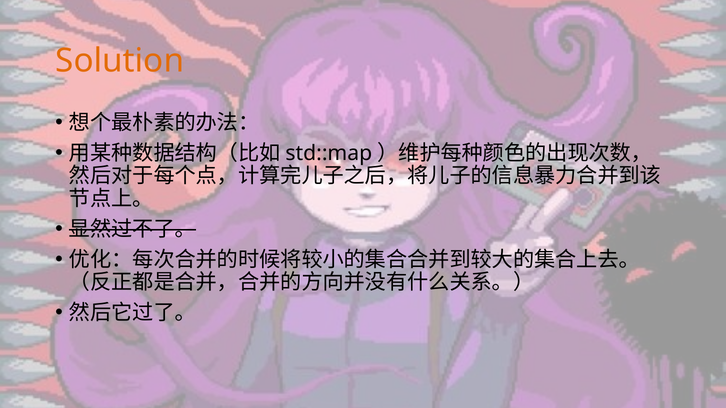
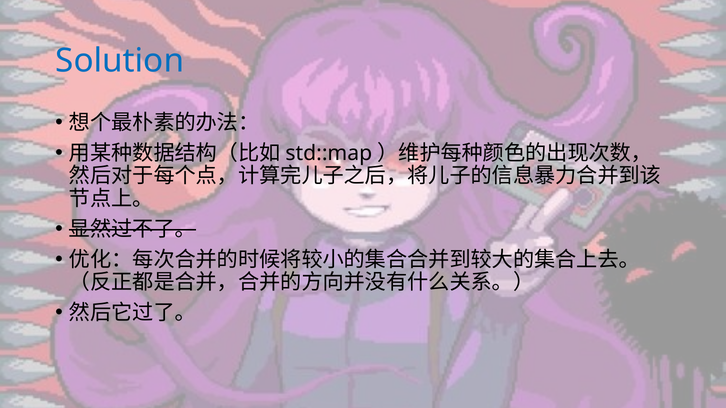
Solution colour: orange -> blue
